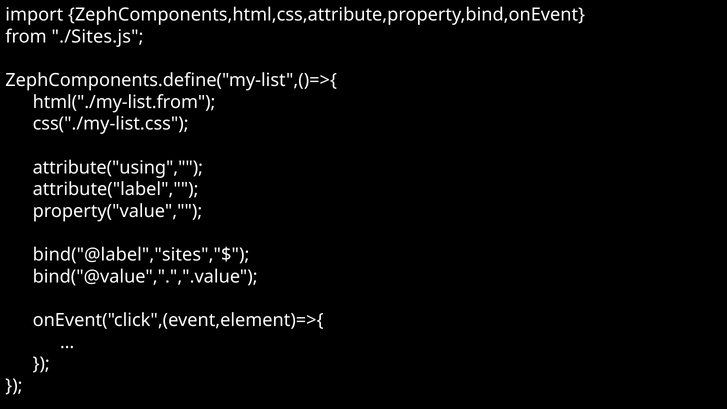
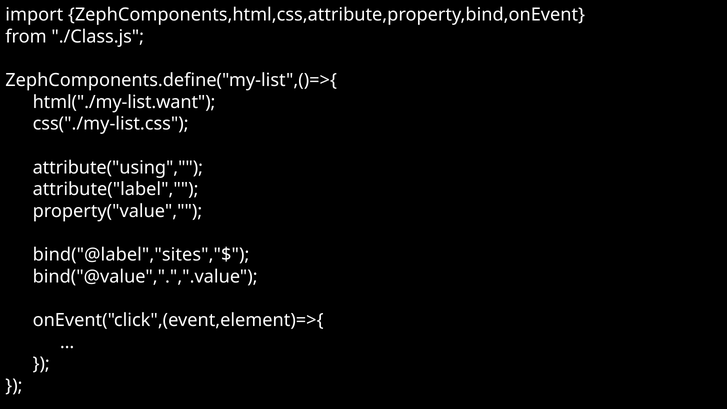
./Sites.js: ./Sites.js -> ./Class.js
html("./my-list.from: html("./my-list.from -> html("./my-list.want
